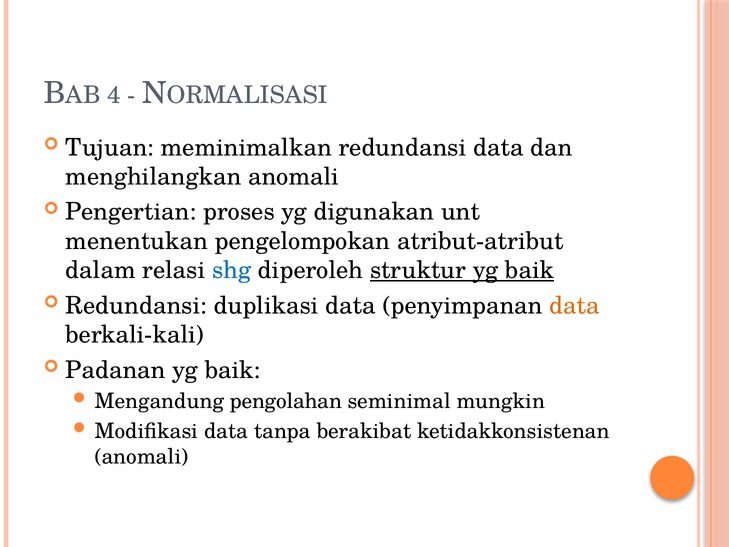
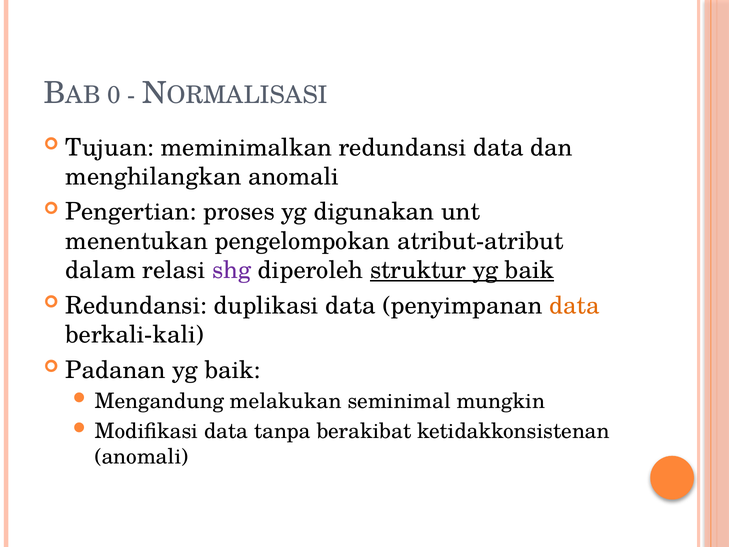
4: 4 -> 0
shg colour: blue -> purple
pengolahan: pengolahan -> melakukan
